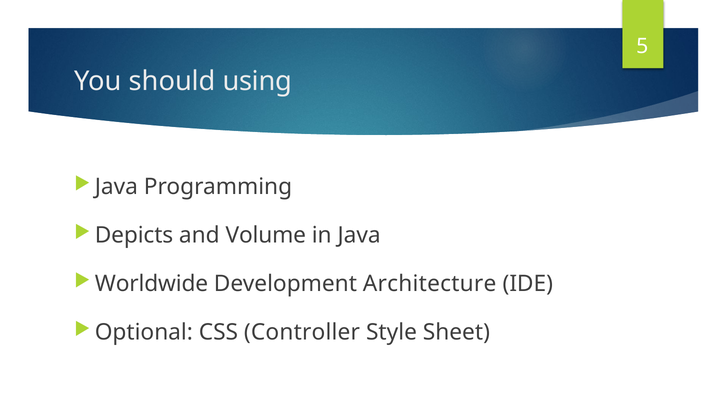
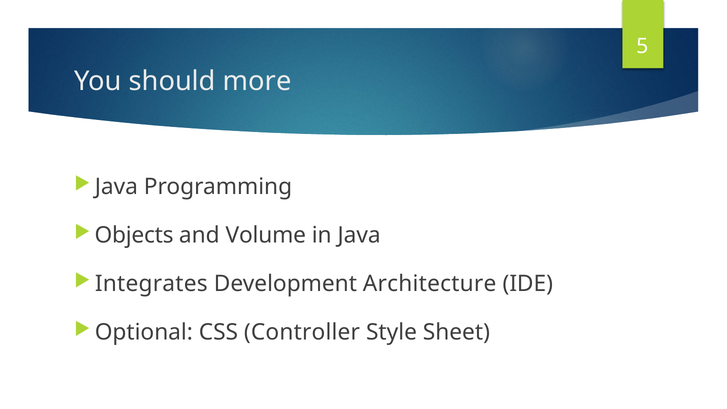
using: using -> more
Depicts: Depicts -> Objects
Worldwide: Worldwide -> Integrates
